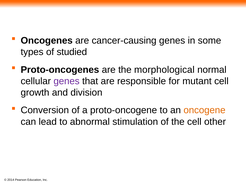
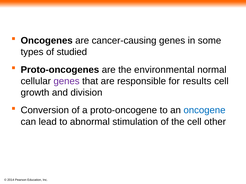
morphological: morphological -> environmental
mutant: mutant -> results
oncogene colour: orange -> blue
